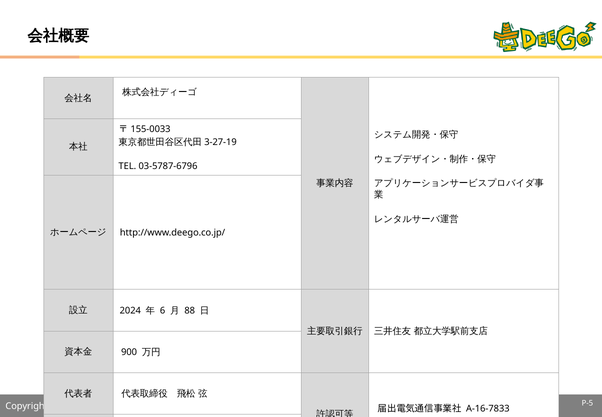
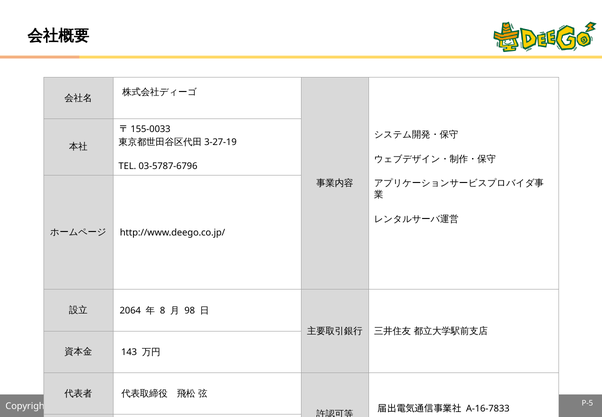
2024: 2024 -> 2064
6: 6 -> 8
88: 88 -> 98
900: 900 -> 143
